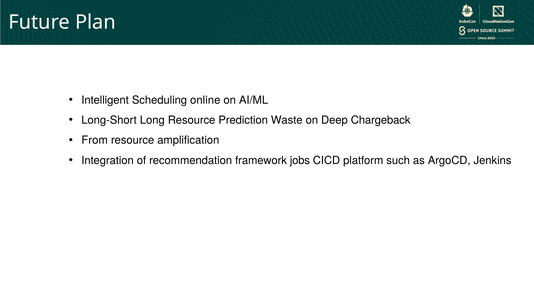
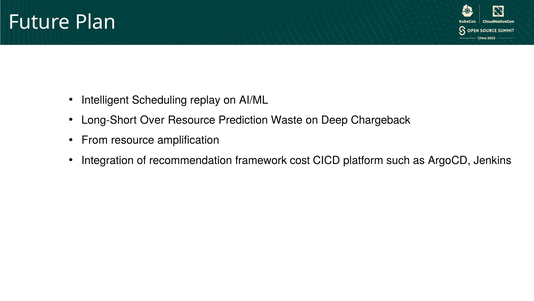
online: online -> replay
Long: Long -> Over
jobs: jobs -> cost
